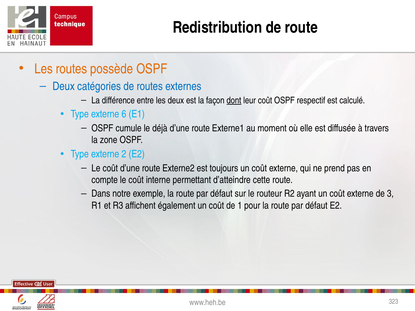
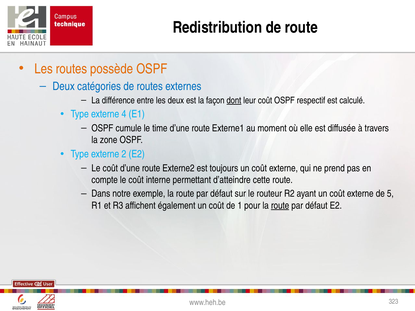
6: 6 -> 4
déjà: déjà -> time
3: 3 -> 5
route at (280, 206) underline: none -> present
